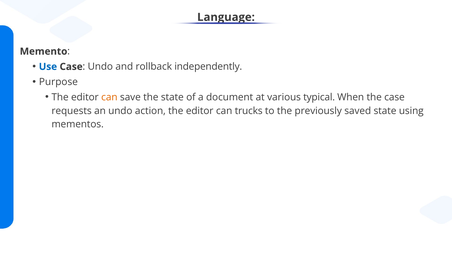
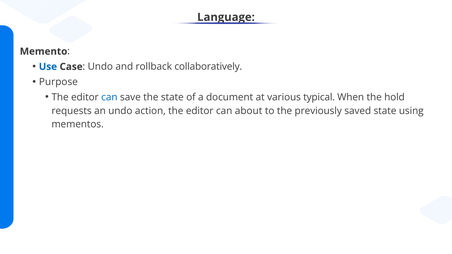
independently: independently -> collaboratively
can at (109, 97) colour: orange -> blue
the case: case -> hold
trucks: trucks -> about
